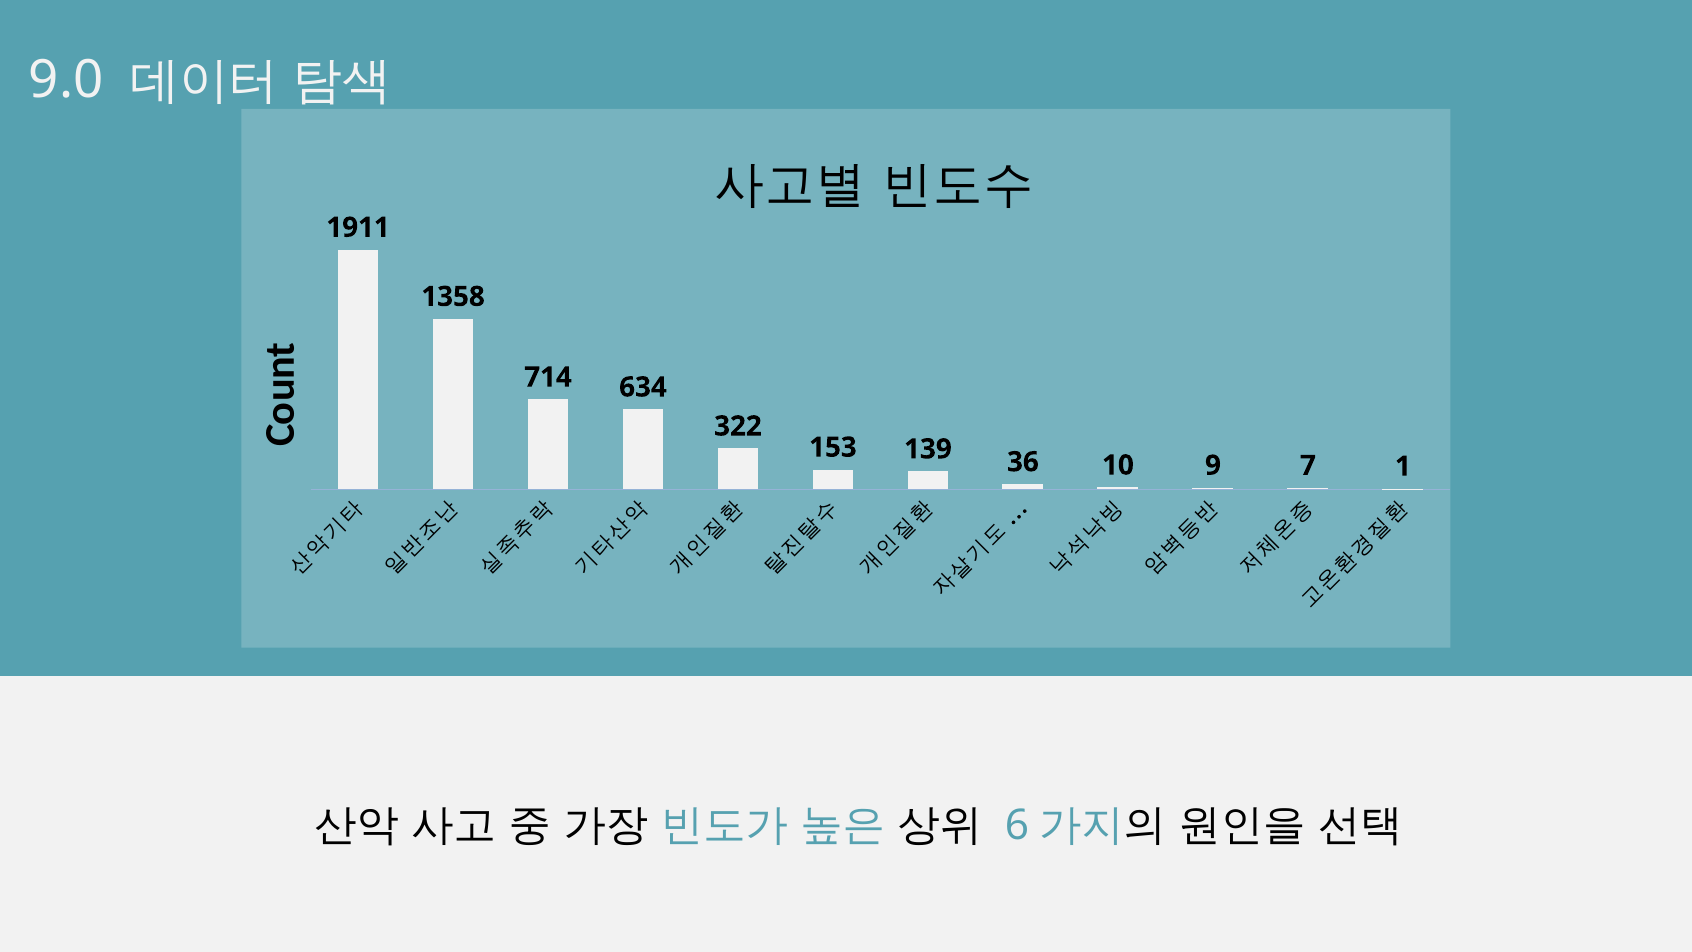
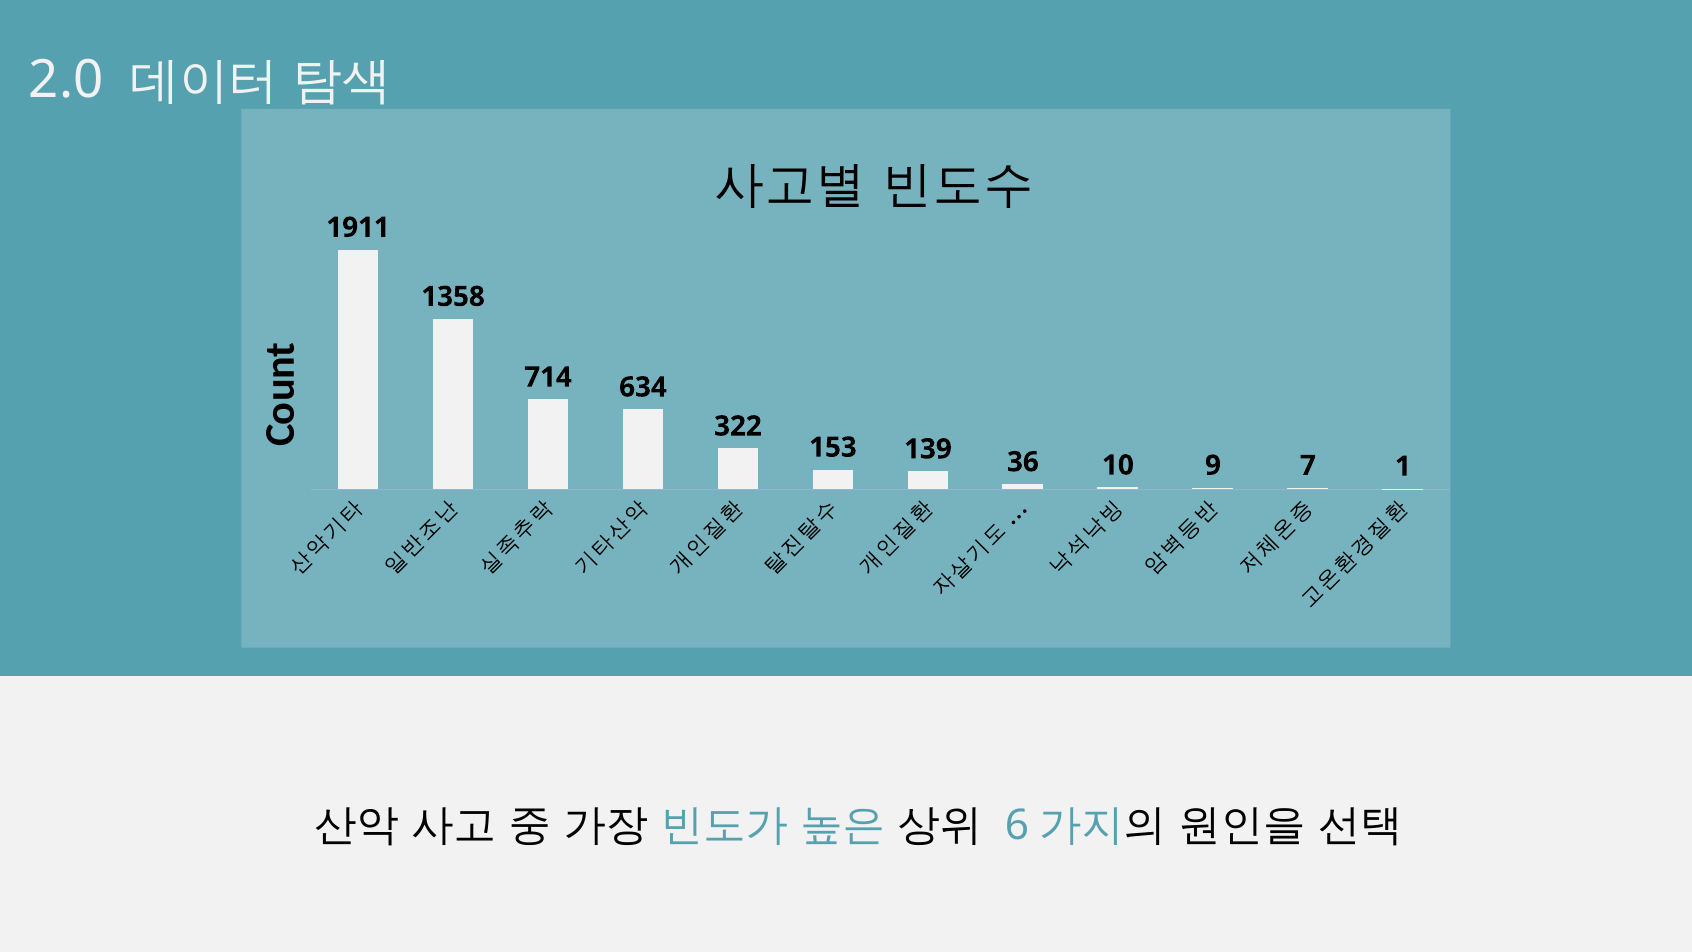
9.0: 9.0 -> 2.0
